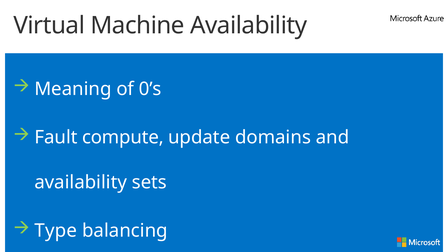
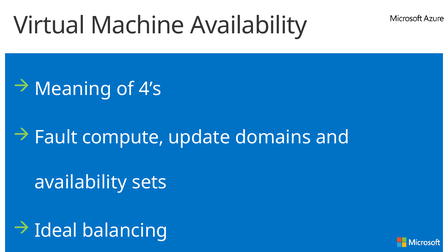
0’s: 0’s -> 4’s
Type: Type -> Ideal
